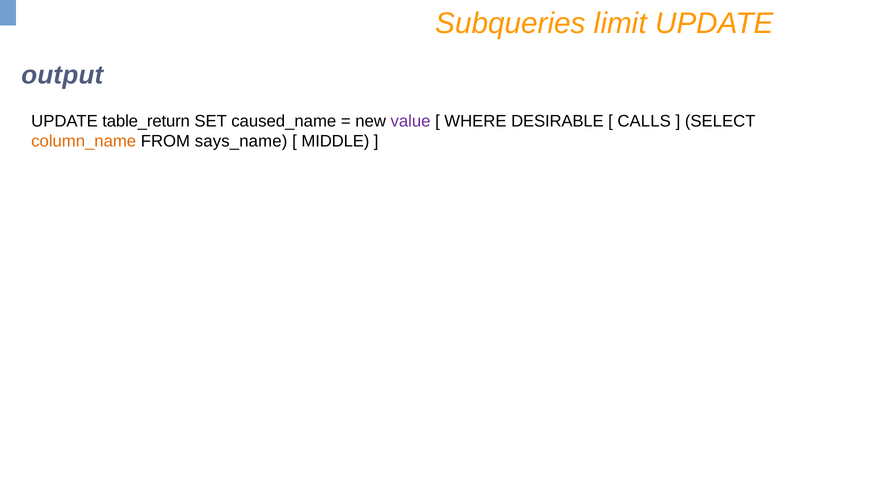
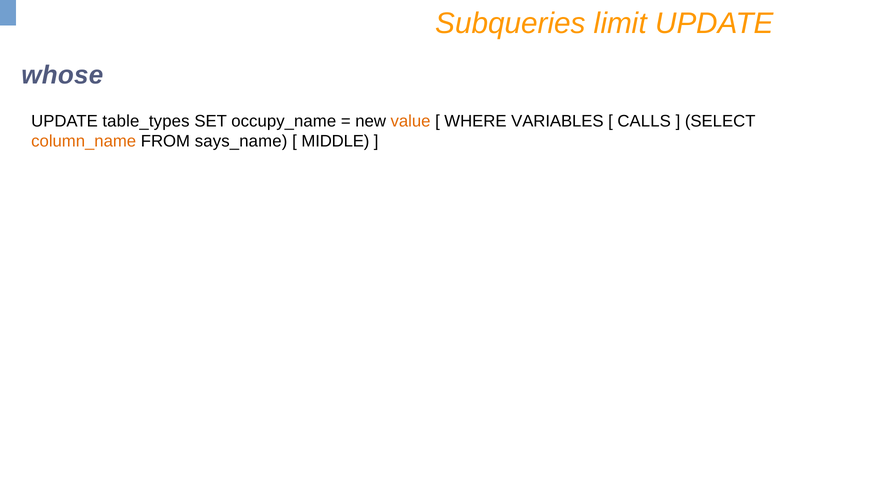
output: output -> whose
table_return: table_return -> table_types
caused_name: caused_name -> occupy_name
value colour: purple -> orange
DESIRABLE: DESIRABLE -> VARIABLES
